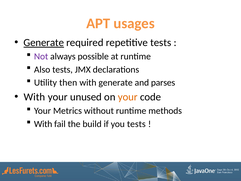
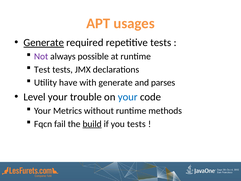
Also: Also -> Test
then: then -> have
With at (34, 97): With -> Level
unused: unused -> trouble
your at (128, 97) colour: orange -> blue
With at (43, 124): With -> Fqcn
build underline: none -> present
